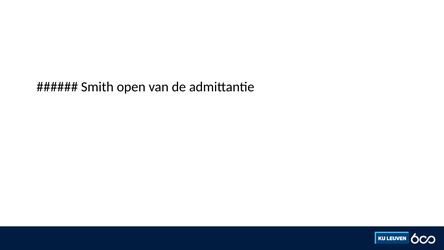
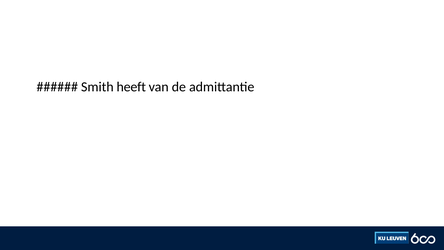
open: open -> heeft
